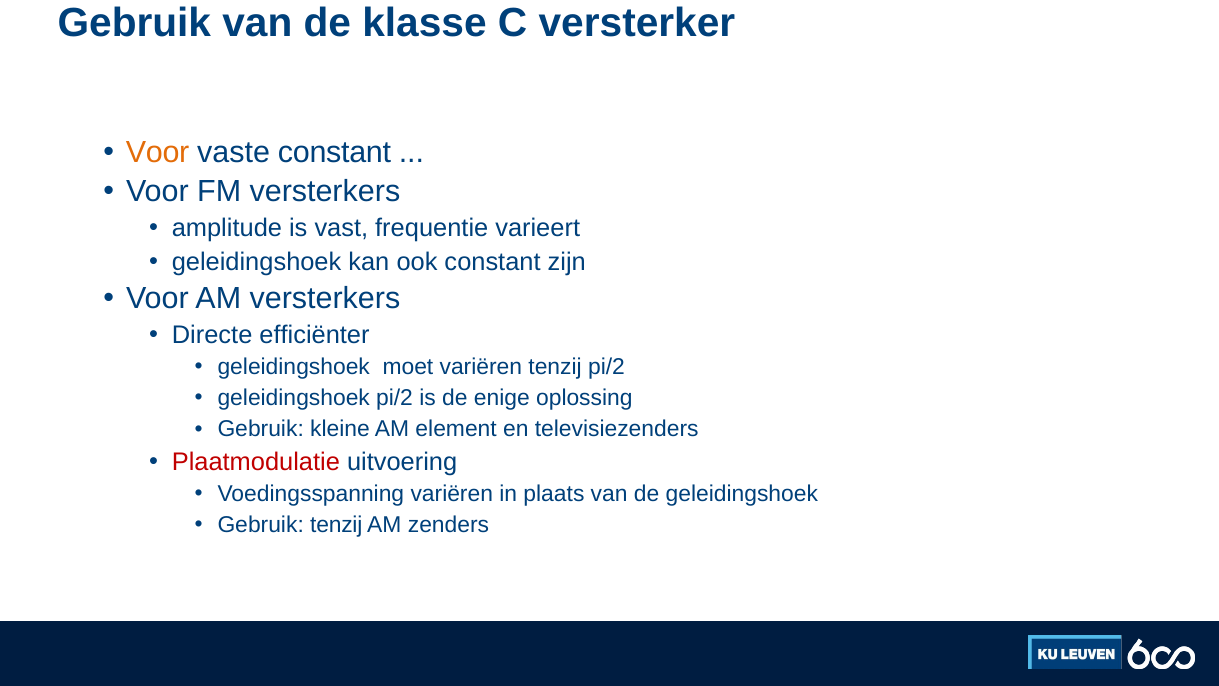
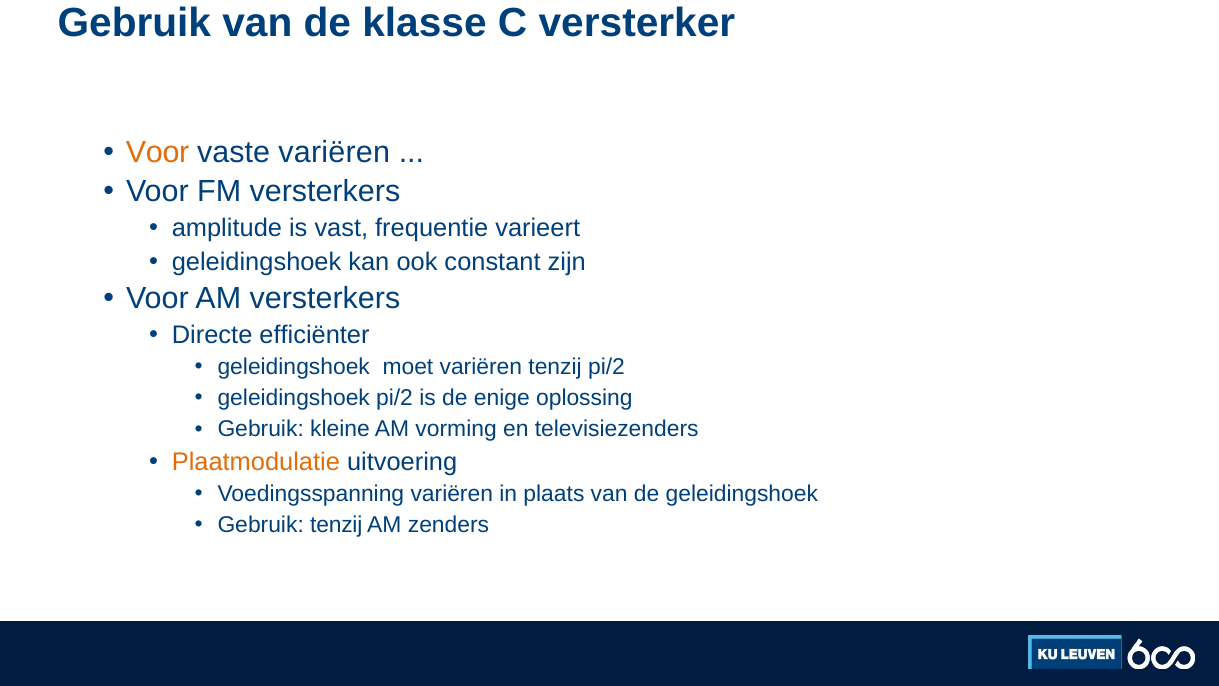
vaste constant: constant -> variëren
element: element -> vorming
Plaatmodulatie colour: red -> orange
